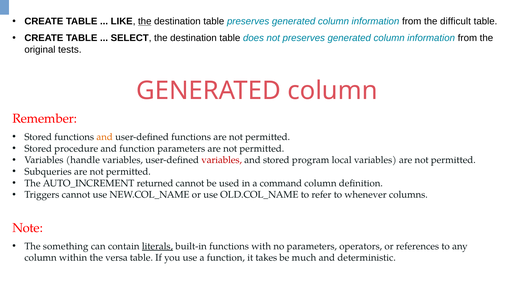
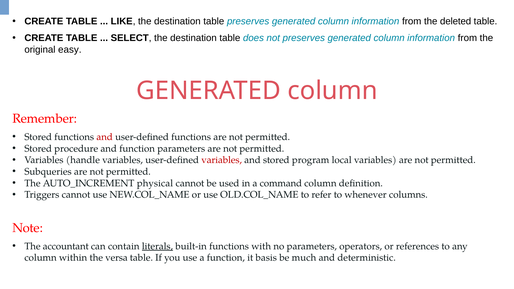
the at (145, 21) underline: present -> none
difficult: difficult -> deleted
tests: tests -> easy
and at (105, 137) colour: orange -> red
returned: returned -> physical
something: something -> accountant
takes: takes -> basis
